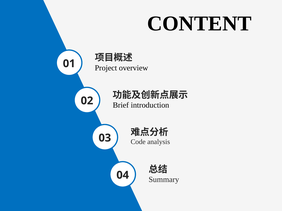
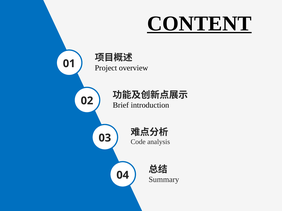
CONTENT underline: none -> present
